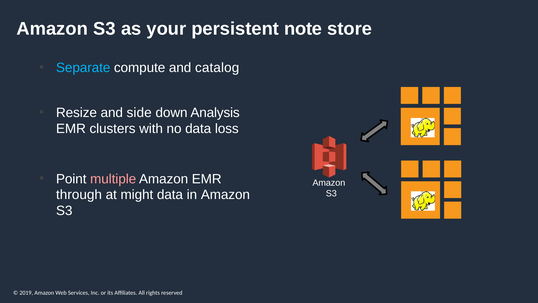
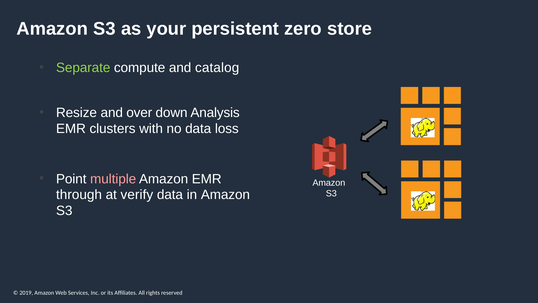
note: note -> zero
Separate colour: light blue -> light green
side: side -> over
might: might -> verify
